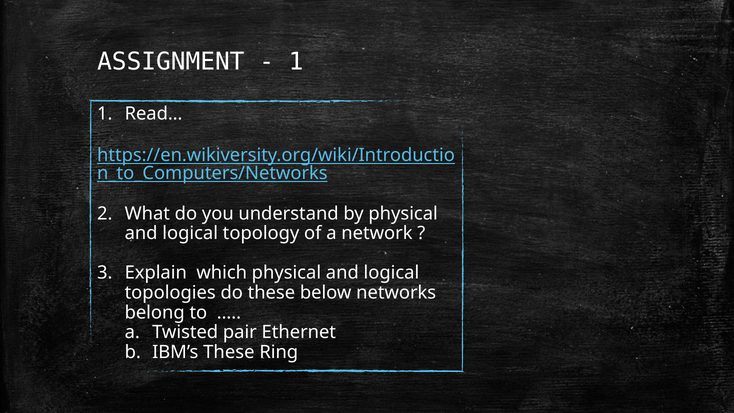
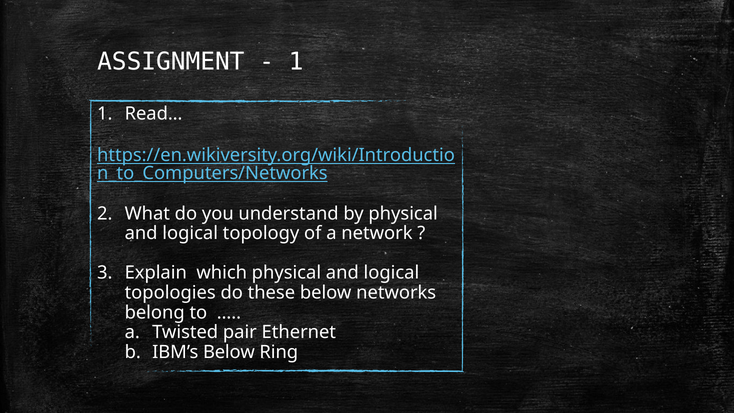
IBM’s These: These -> Below
